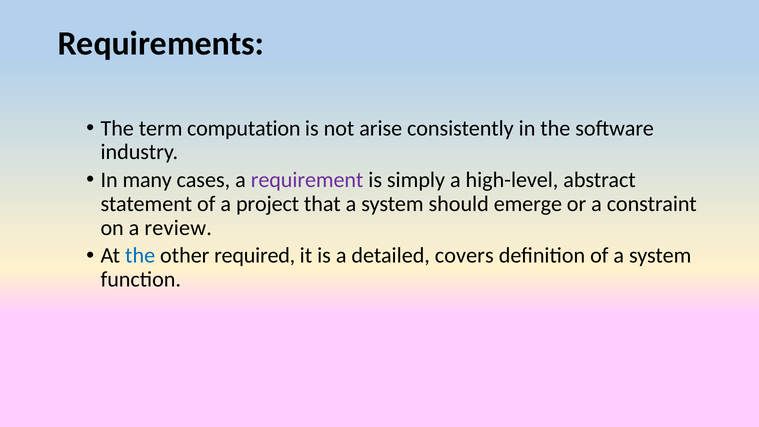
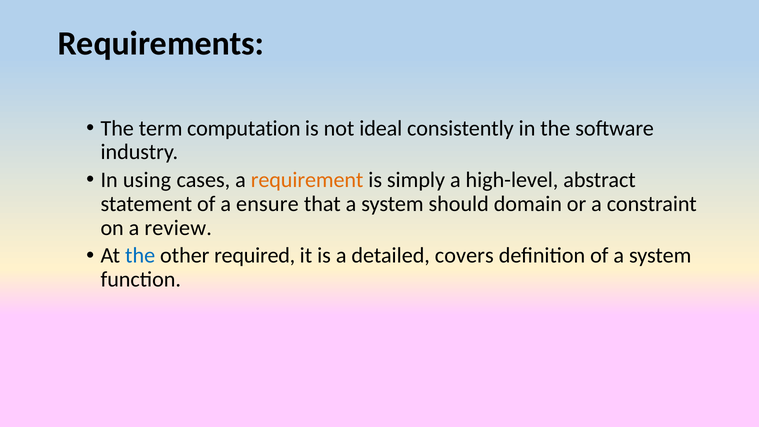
arise: arise -> ideal
many: many -> using
requirement colour: purple -> orange
project: project -> ensure
emerge: emerge -> domain
